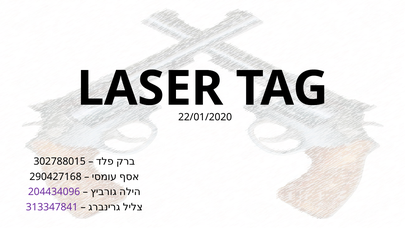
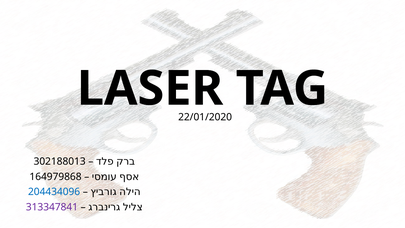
302788015: 302788015 -> 302188013
290427168: 290427168 -> 164979868
204434096 colour: purple -> blue
